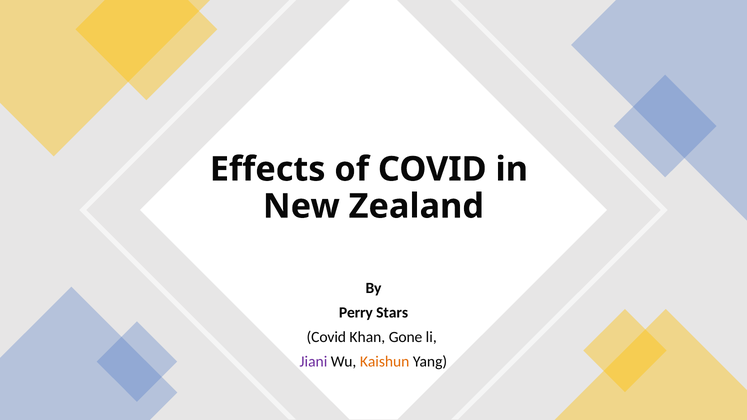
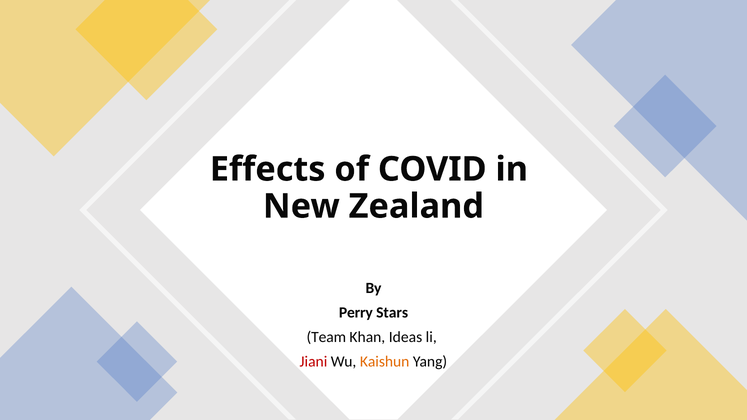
Covid at (326, 337): Covid -> Team
Gone: Gone -> Ideas
Jiani colour: purple -> red
